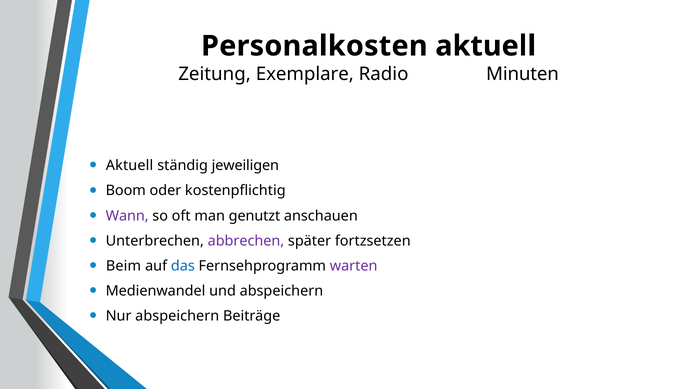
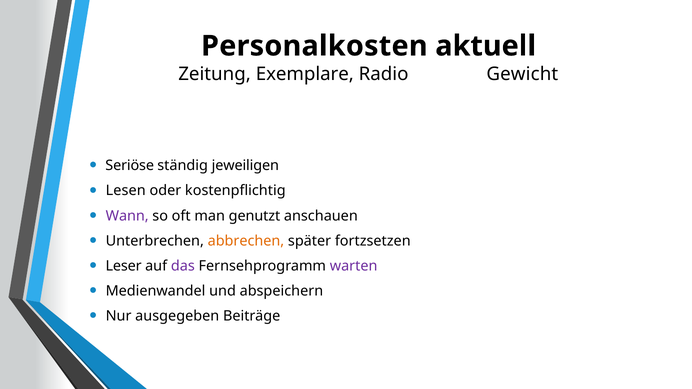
Minuten: Minuten -> Gewicht
Aktuell at (130, 166): Aktuell -> Seriöse
Boom: Boom -> Lesen
abbrechen colour: purple -> orange
Beim: Beim -> Leser
das colour: blue -> purple
Nur abspeichern: abspeichern -> ausgegeben
